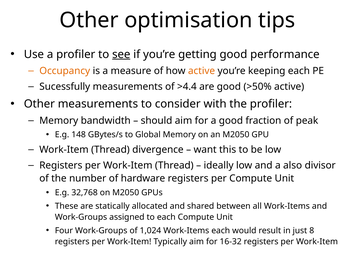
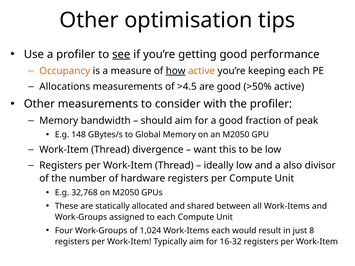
how underline: none -> present
Sucessfully: Sucessfully -> Allocations
>4.4: >4.4 -> >4.5
